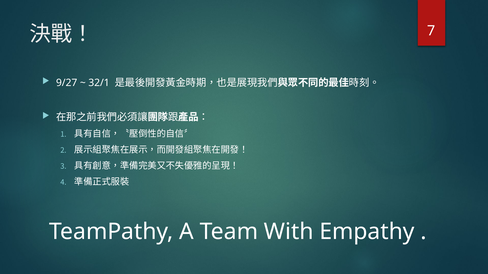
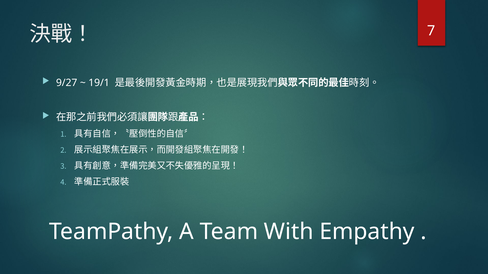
32/1: 32/1 -> 19/1
